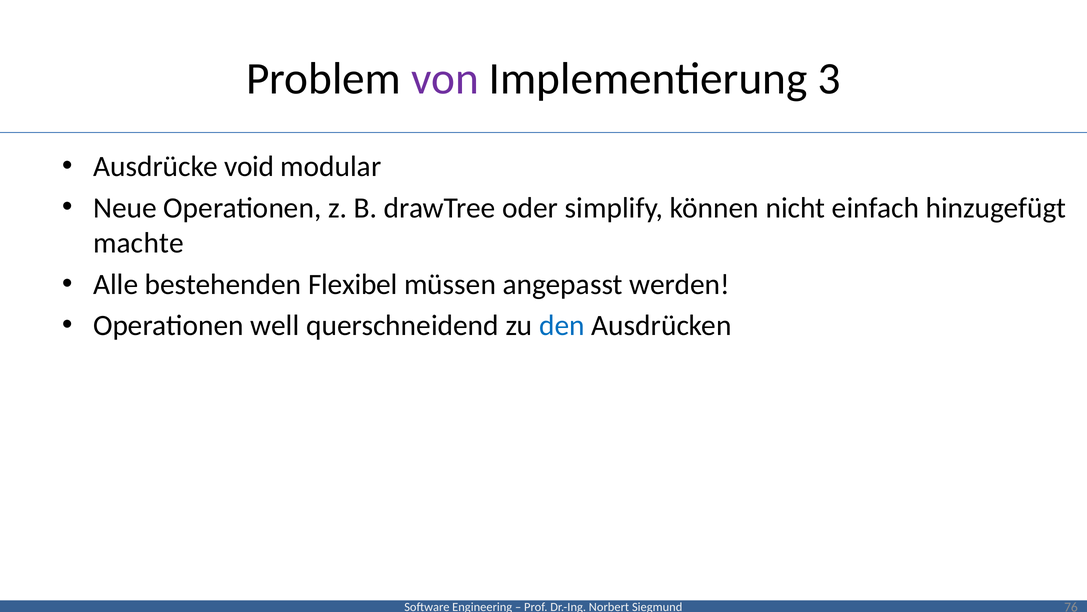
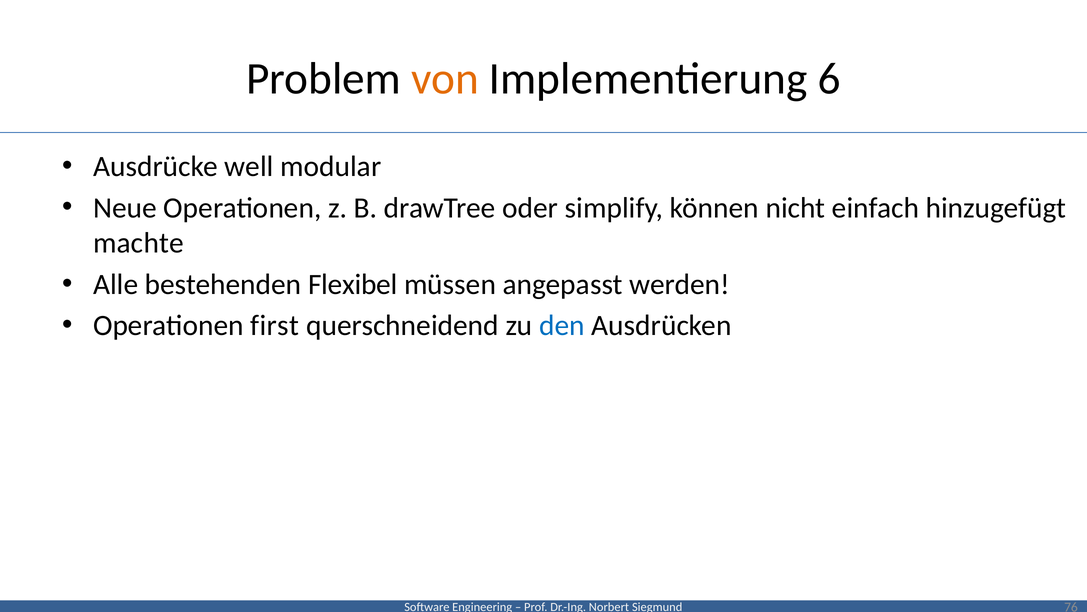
von colour: purple -> orange
3: 3 -> 6
void: void -> well
well: well -> first
